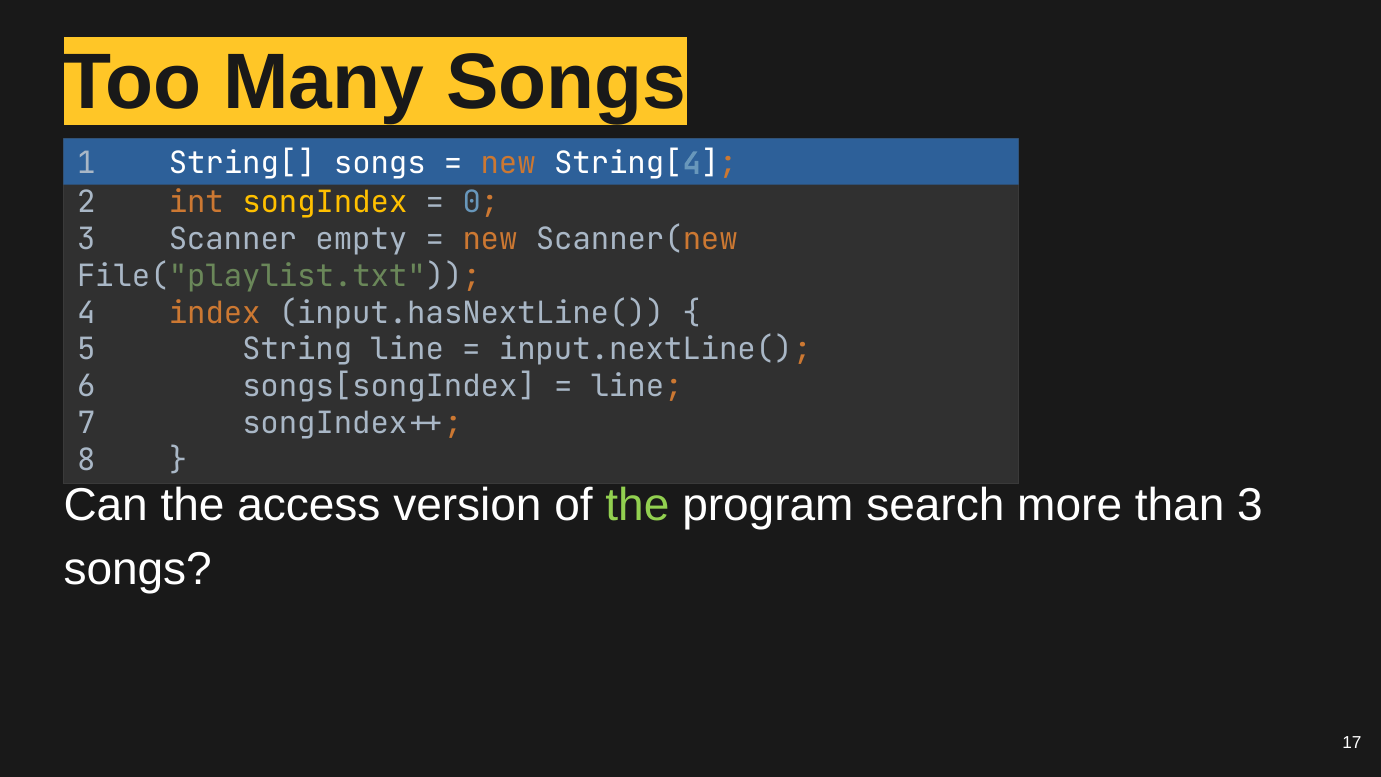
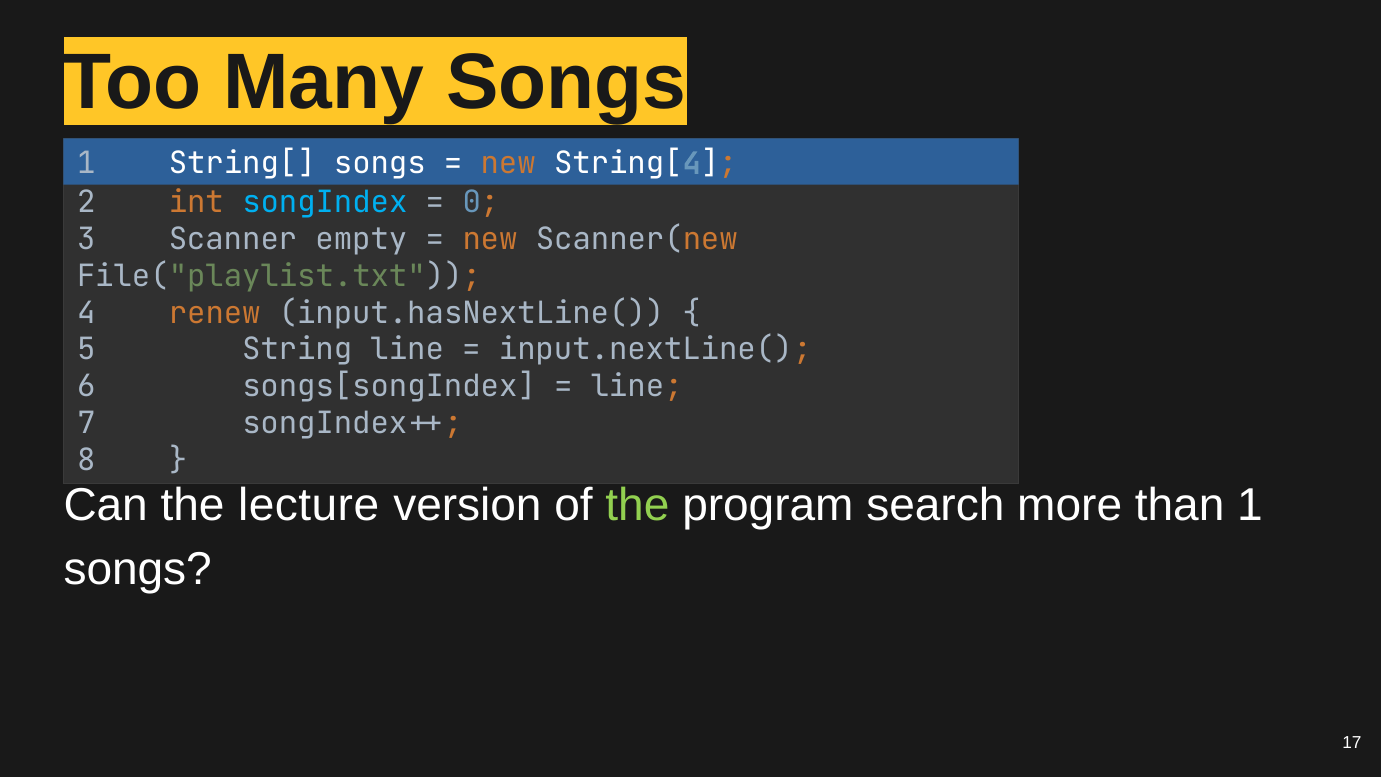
songIndex colour: yellow -> light blue
index: index -> renew
access: access -> lecture
than 3: 3 -> 1
